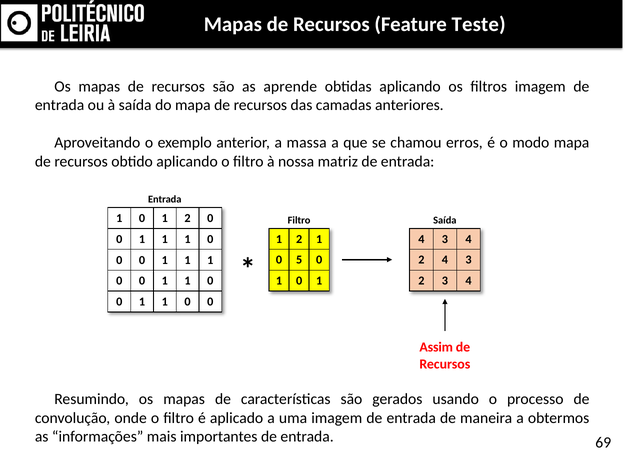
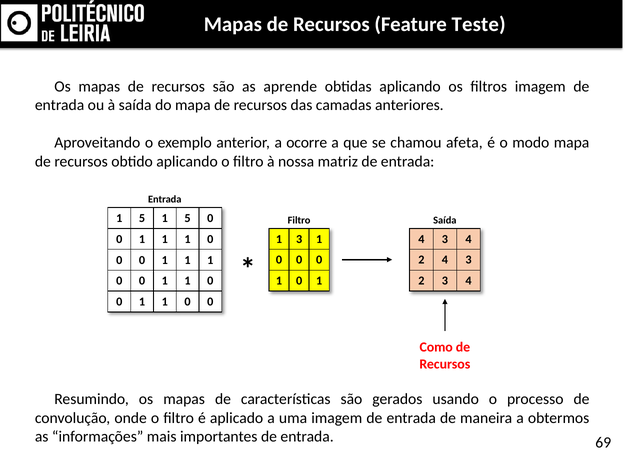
massa: massa -> ocorre
erros: erros -> afeta
0 at (142, 218): 0 -> 5
2 at (188, 218): 2 -> 5
2 at (299, 239): 2 -> 3
5 at (299, 260): 5 -> 0
Assim: Assim -> Como
